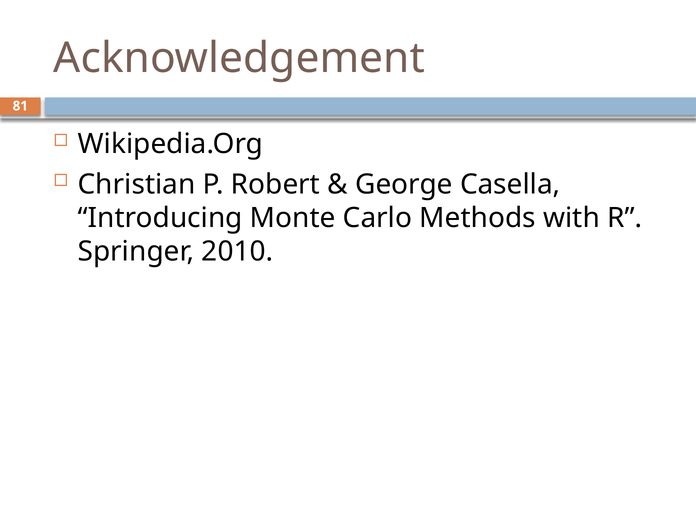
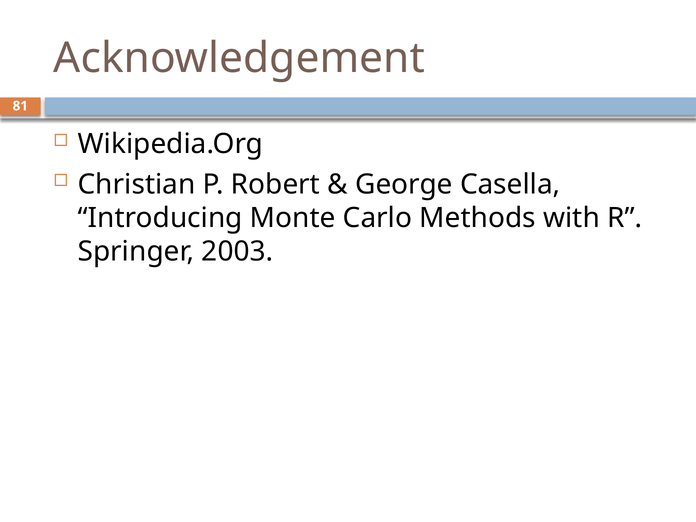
2010: 2010 -> 2003
